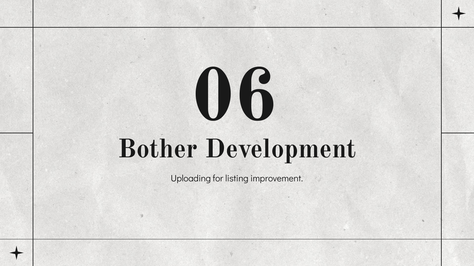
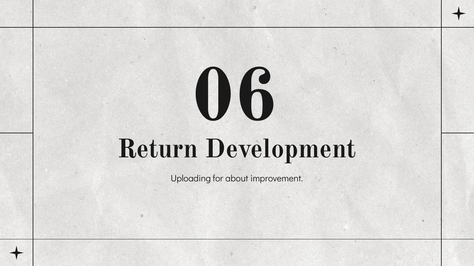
Bother: Bother -> Return
listing: listing -> about
